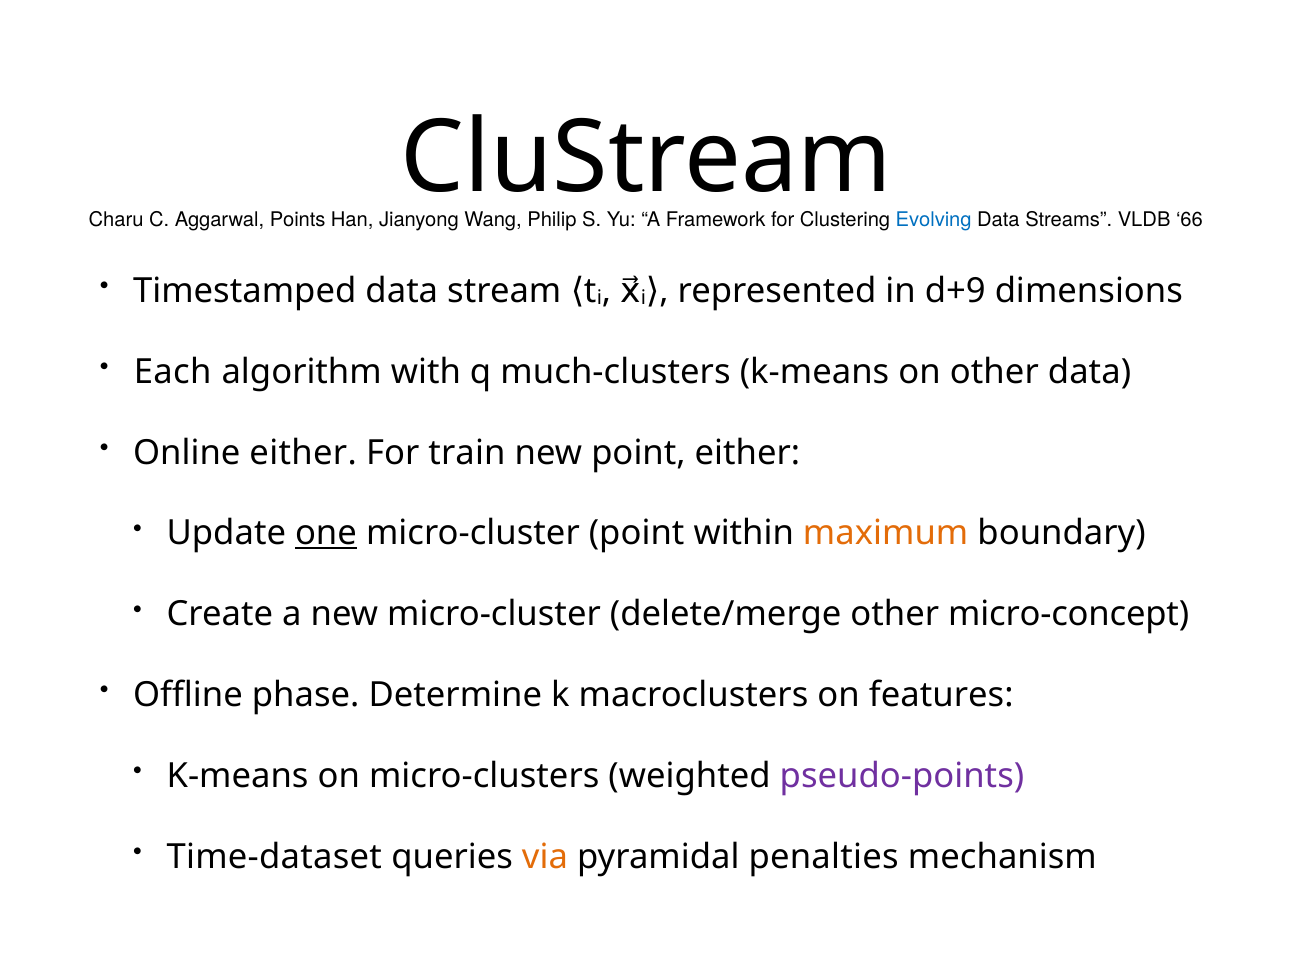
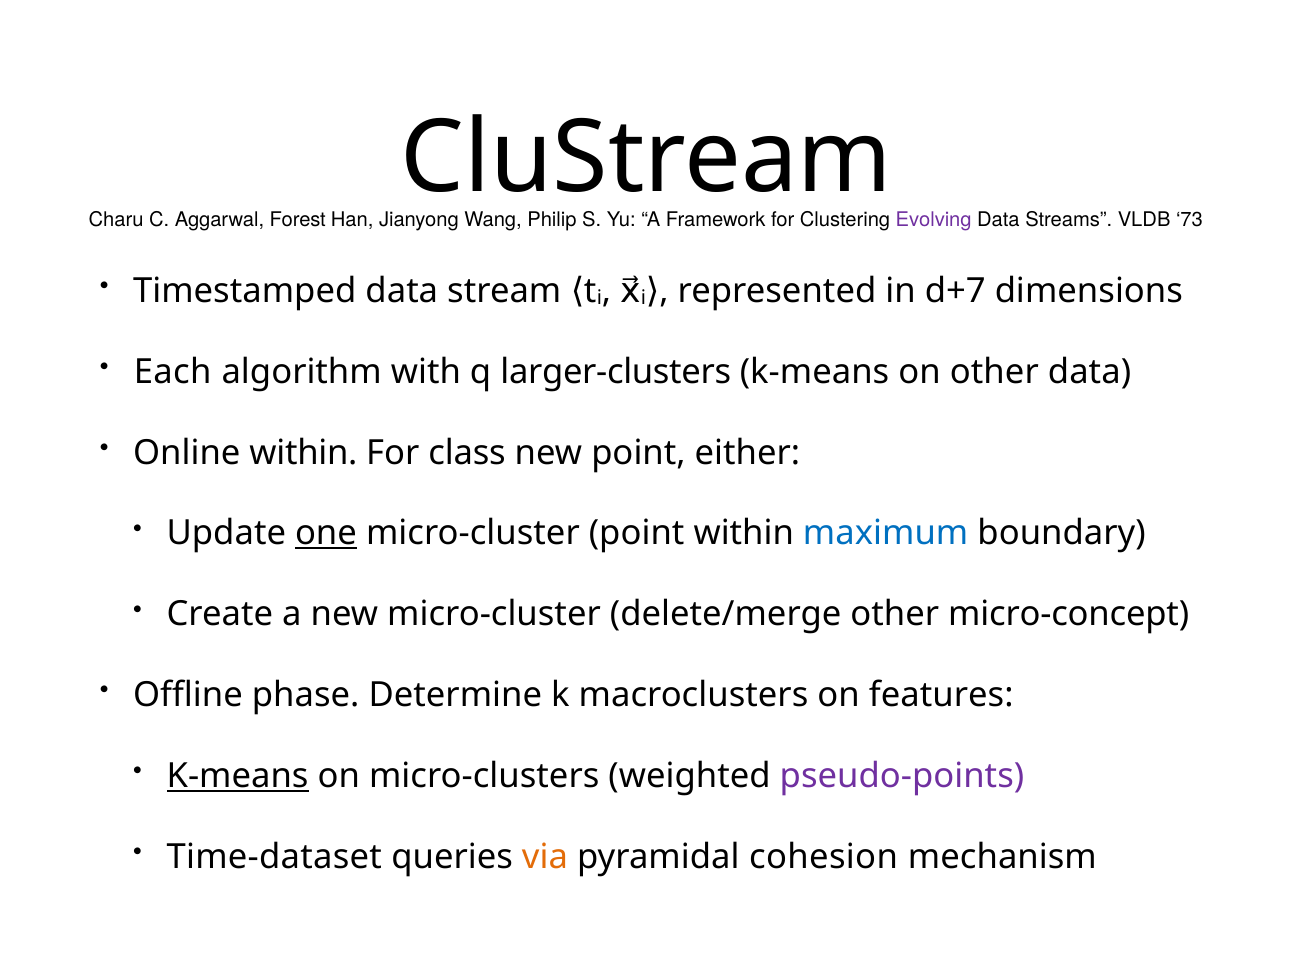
Points: Points -> Forest
Evolving colour: blue -> purple
66: 66 -> 73
d+9: d+9 -> d+7
much-clusters: much-clusters -> larger-clusters
Online either: either -> within
train: train -> class
maximum colour: orange -> blue
K-means at (238, 776) underline: none -> present
penalties: penalties -> cohesion
